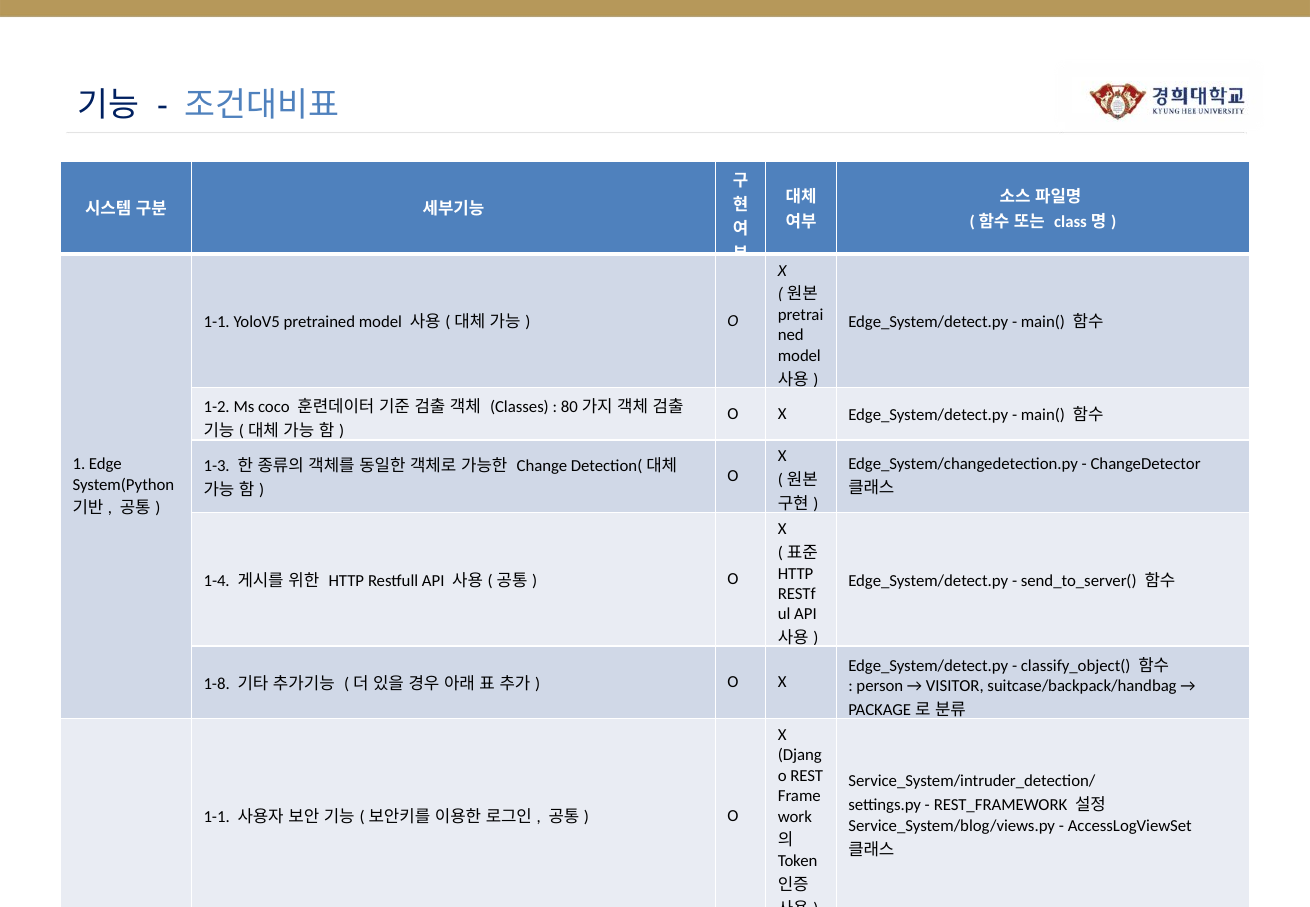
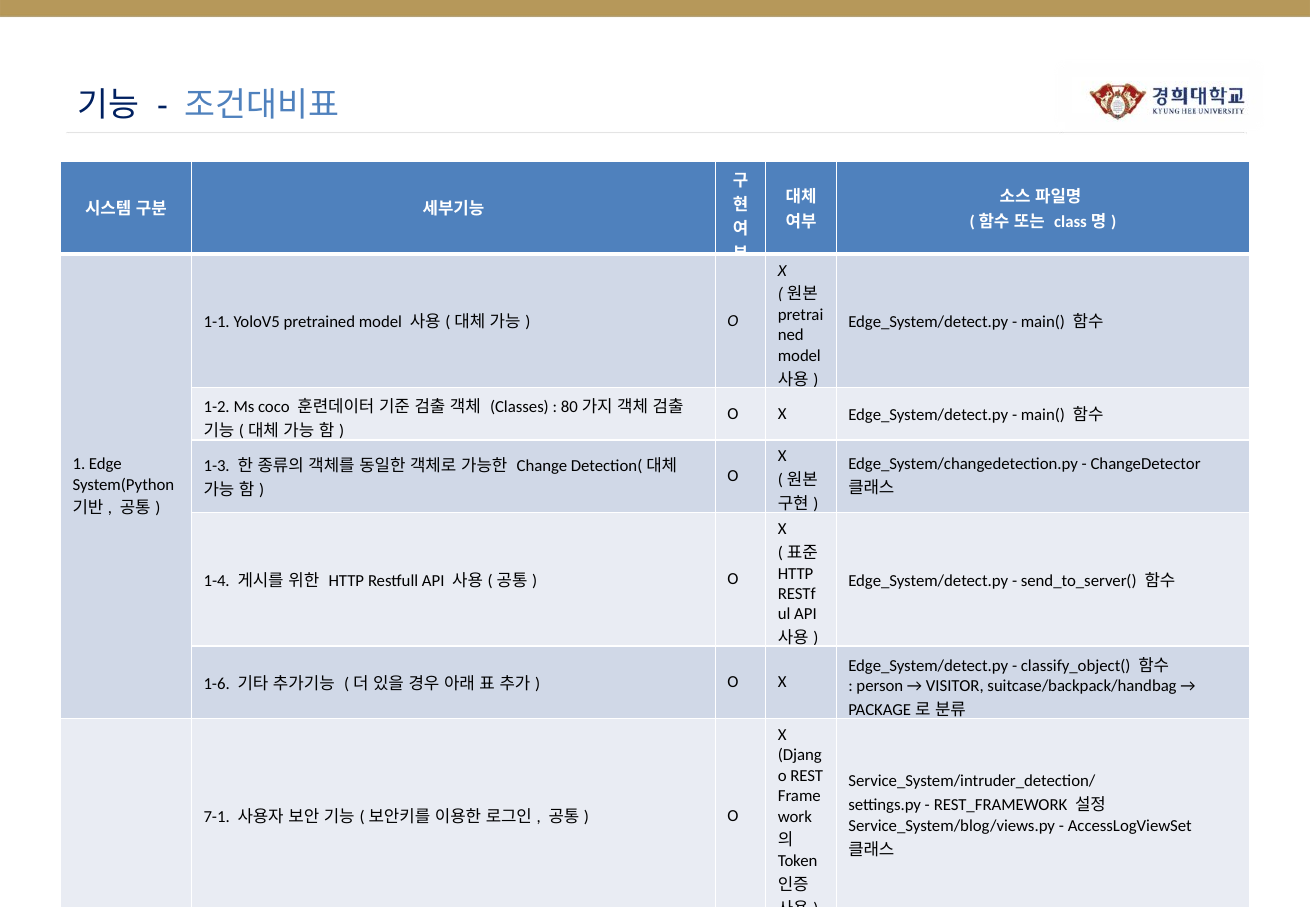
1-8: 1-8 -> 1-6
1-1 at (217, 817): 1-1 -> 7-1
